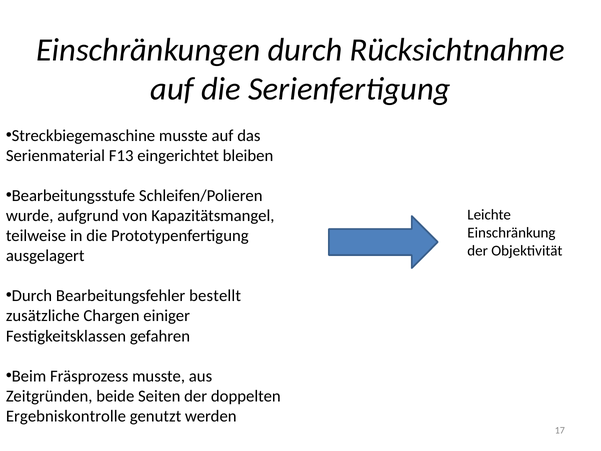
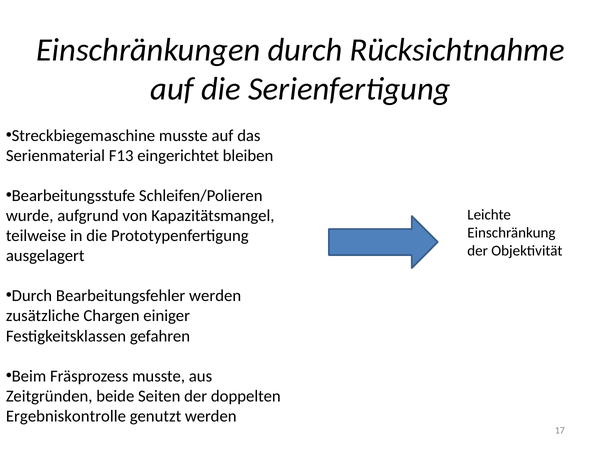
Bearbeitungsfehler bestellt: bestellt -> werden
